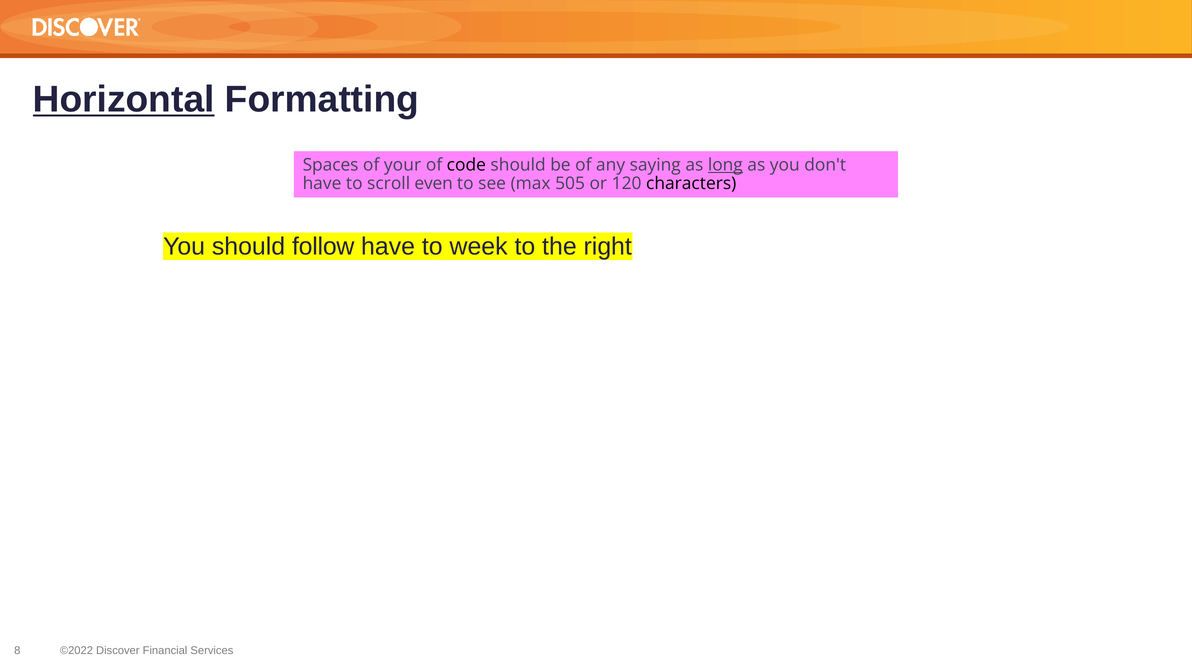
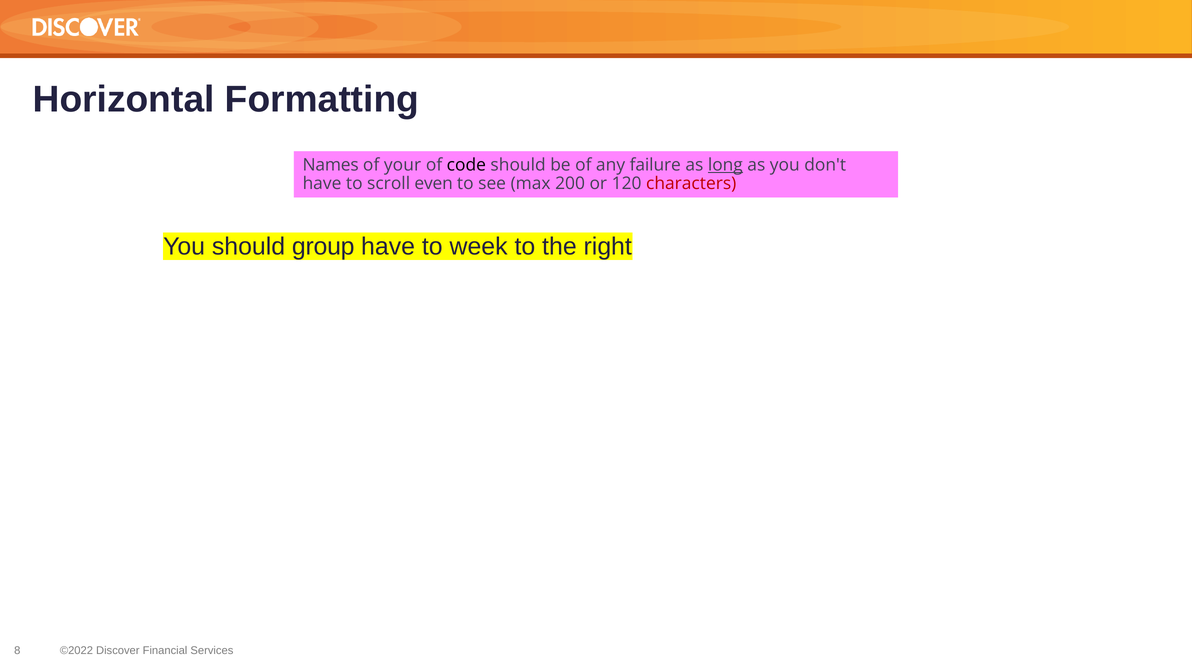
Horizontal underline: present -> none
Spaces: Spaces -> Names
saying: saying -> failure
505: 505 -> 200
characters colour: black -> red
follow: follow -> group
